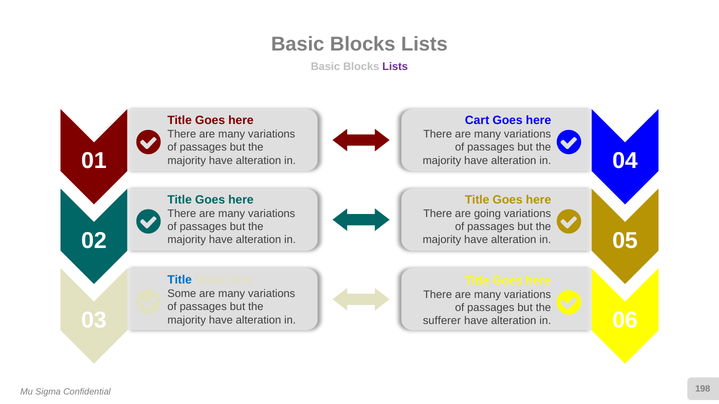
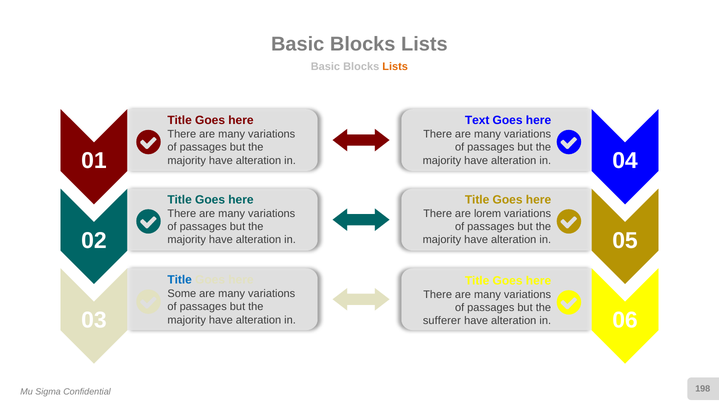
Lists at (395, 67) colour: purple -> orange
Cart: Cart -> Text
going: going -> lorem
